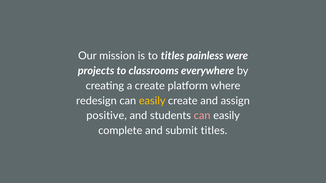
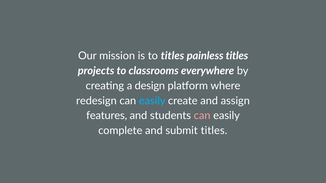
painless were: were -> titles
a create: create -> design
easily at (152, 101) colour: yellow -> light blue
positive: positive -> features
